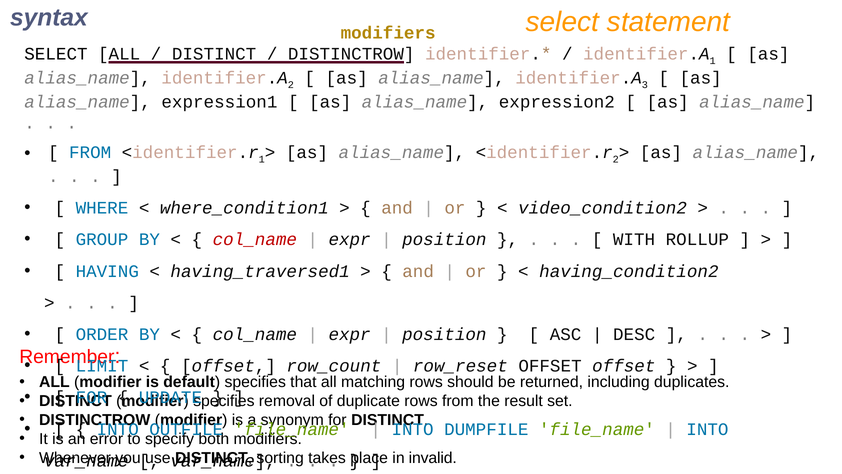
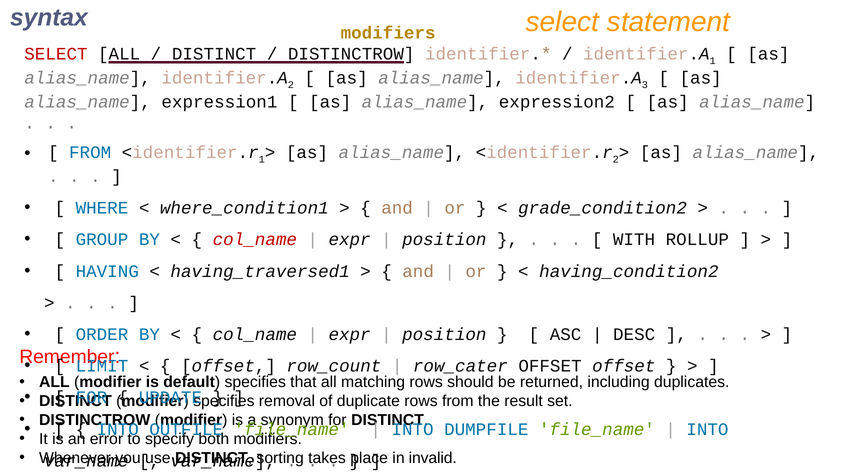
SELECT at (56, 54) colour: black -> red
video_condition2: video_condition2 -> grade_condition2
row_reset: row_reset -> row_cater
